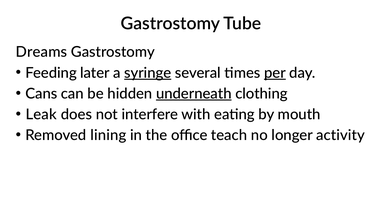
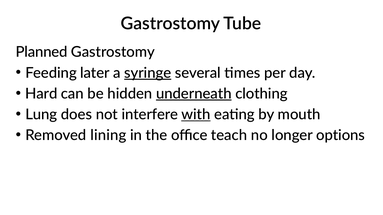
Dreams: Dreams -> Planned
per underline: present -> none
Cans: Cans -> Hard
Leak: Leak -> Lung
with underline: none -> present
activity: activity -> options
